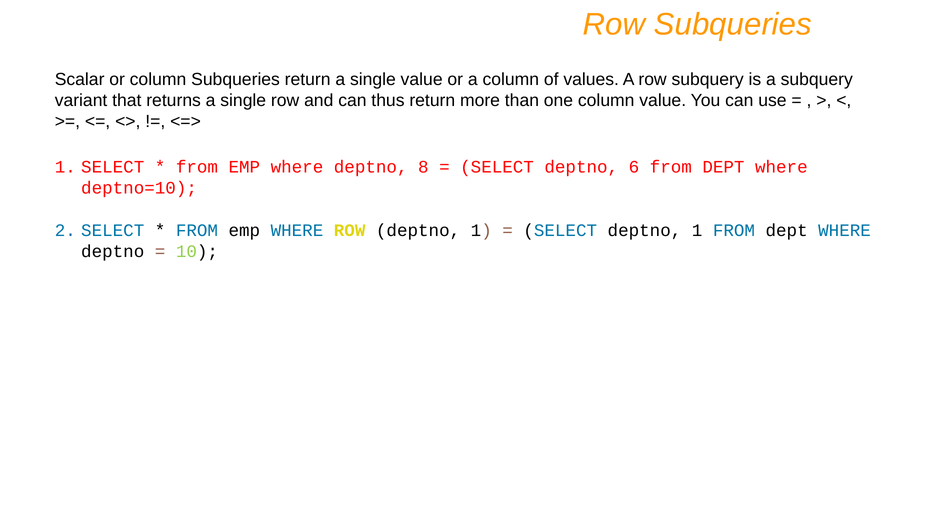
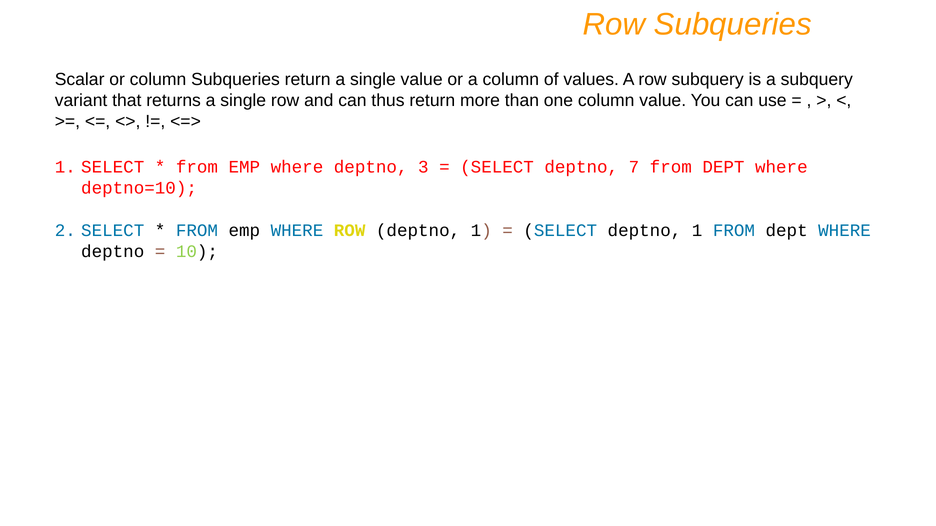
8: 8 -> 3
6: 6 -> 7
